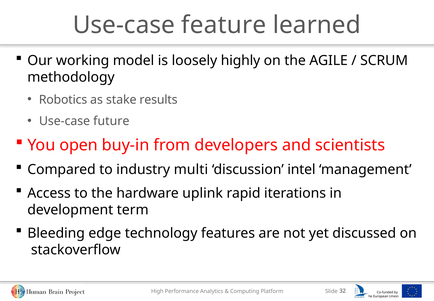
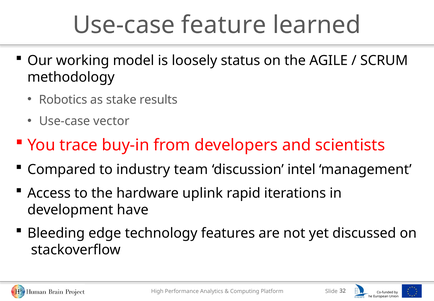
highly: highly -> status
future: future -> vector
open: open -> trace
multi: multi -> team
term: term -> have
